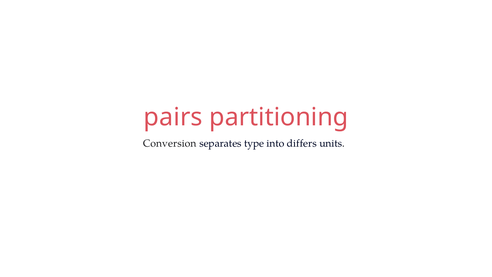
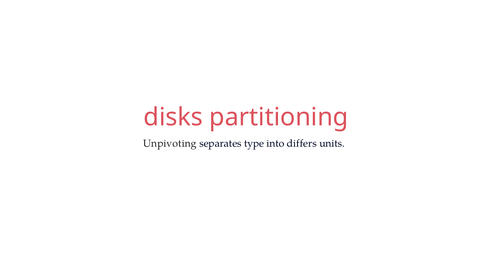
pairs: pairs -> disks
Conversion: Conversion -> Unpivoting
